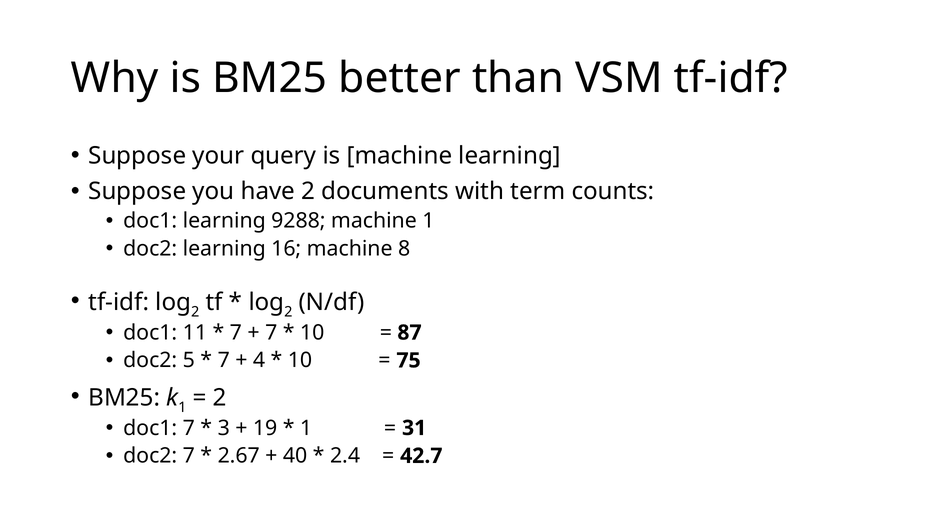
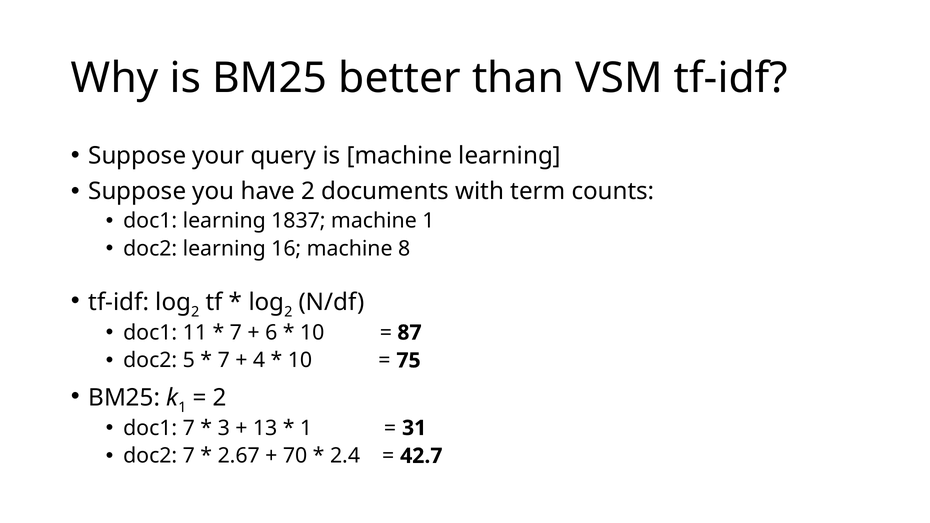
9288: 9288 -> 1837
7 at (271, 333): 7 -> 6
19: 19 -> 13
40: 40 -> 70
